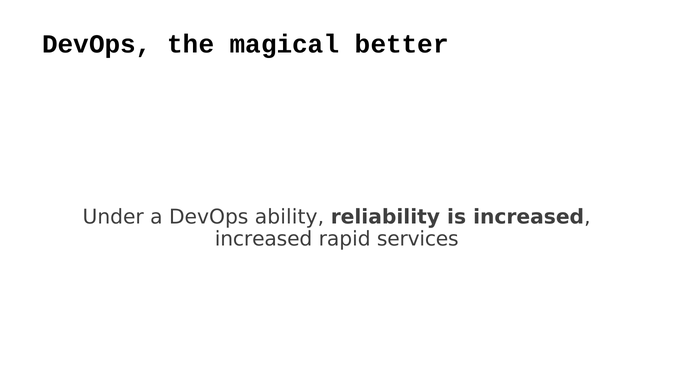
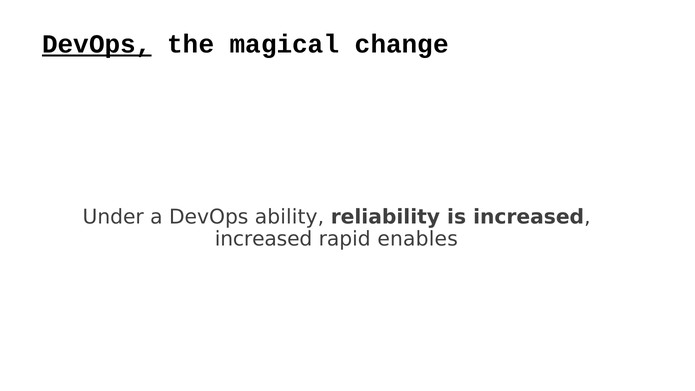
DevOps at (97, 44) underline: none -> present
better: better -> change
services: services -> enables
